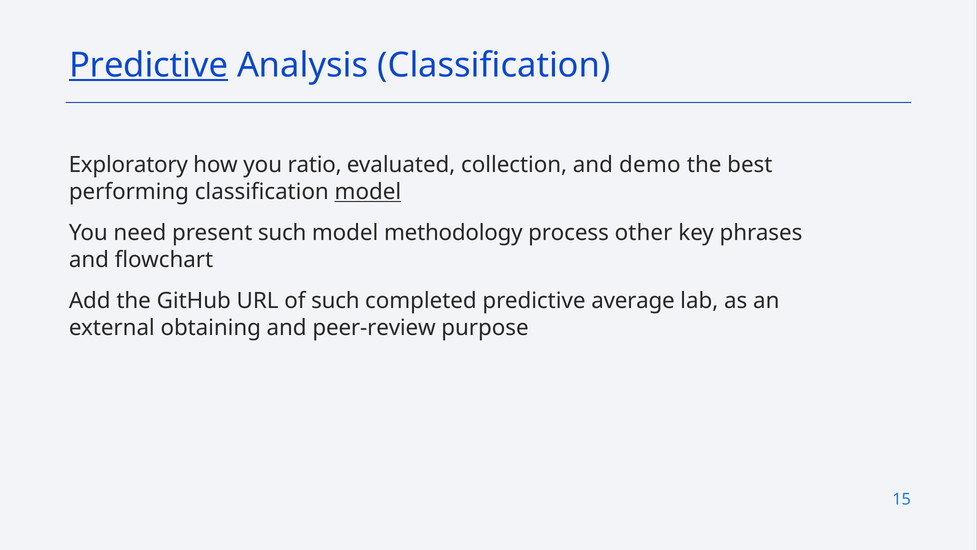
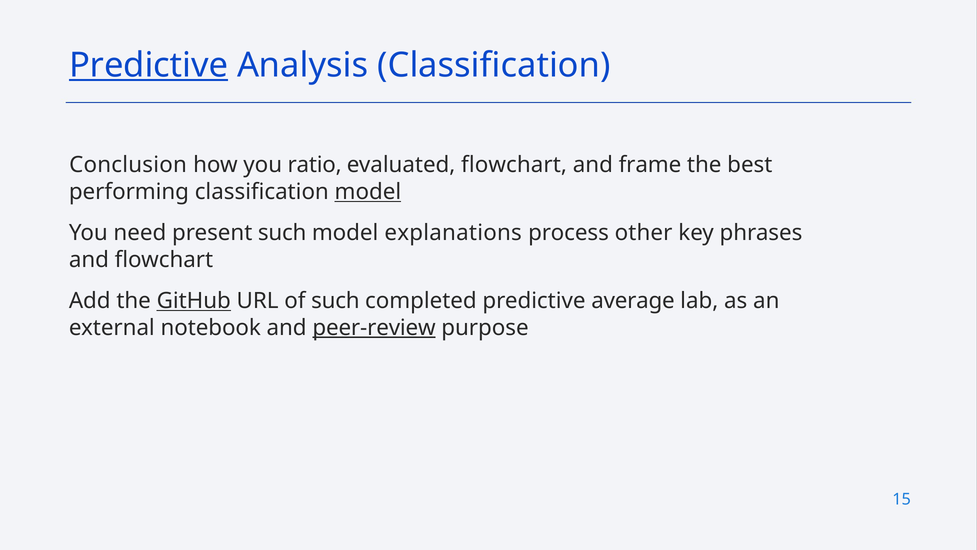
Exploratory: Exploratory -> Conclusion
evaluated collection: collection -> flowchart
demo: demo -> frame
methodology: methodology -> explanations
GitHub underline: none -> present
obtaining: obtaining -> notebook
peer-review underline: none -> present
